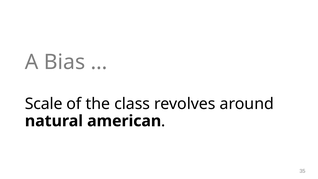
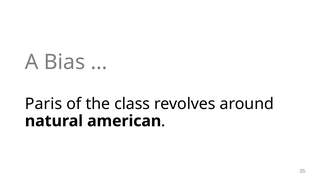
Scale: Scale -> Paris
